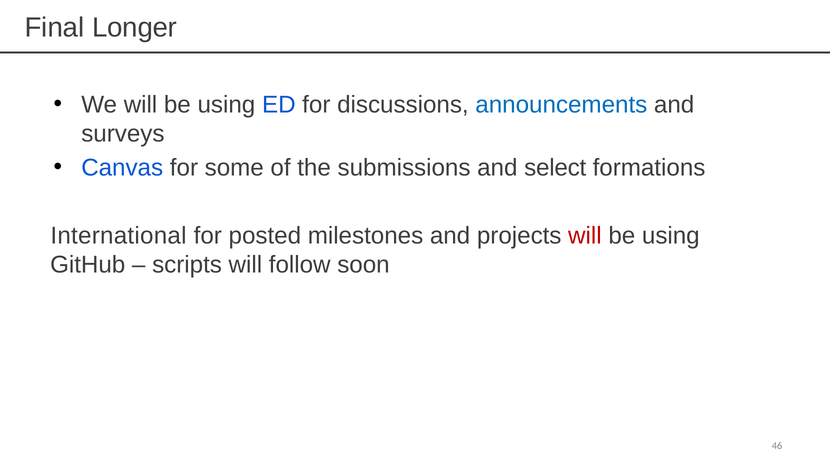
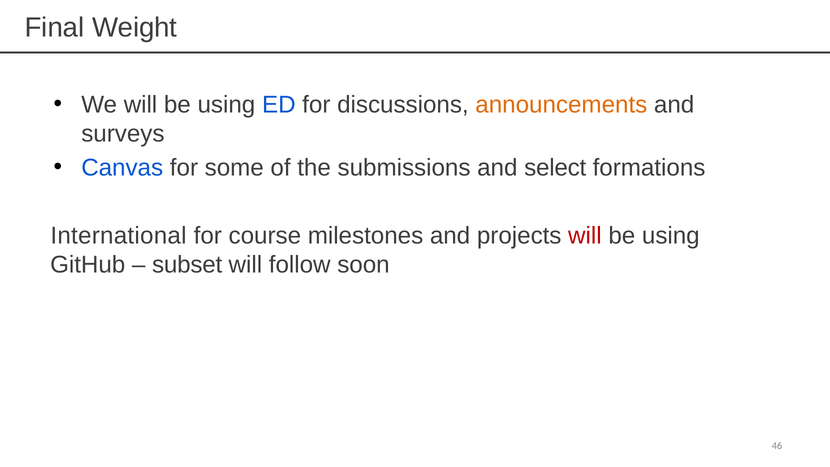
Longer: Longer -> Weight
announcements colour: blue -> orange
posted: posted -> course
scripts: scripts -> subset
